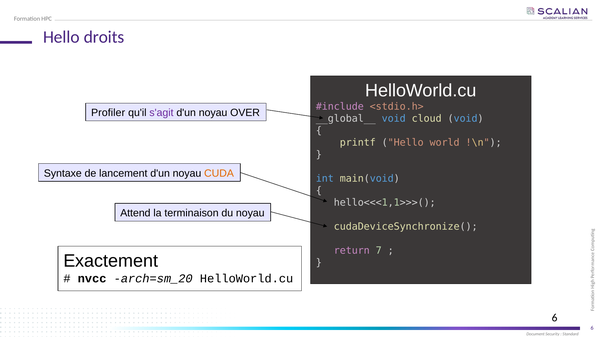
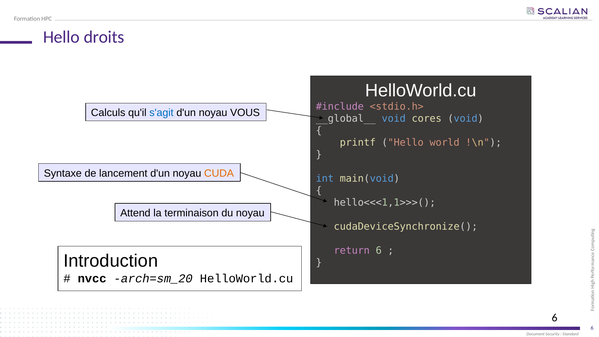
Profiler: Profiler -> Calculs
s'agit colour: purple -> blue
OVER: OVER -> VOUS
cloud: cloud -> cores
return 7: 7 -> 6
Exactement: Exactement -> Introduction
